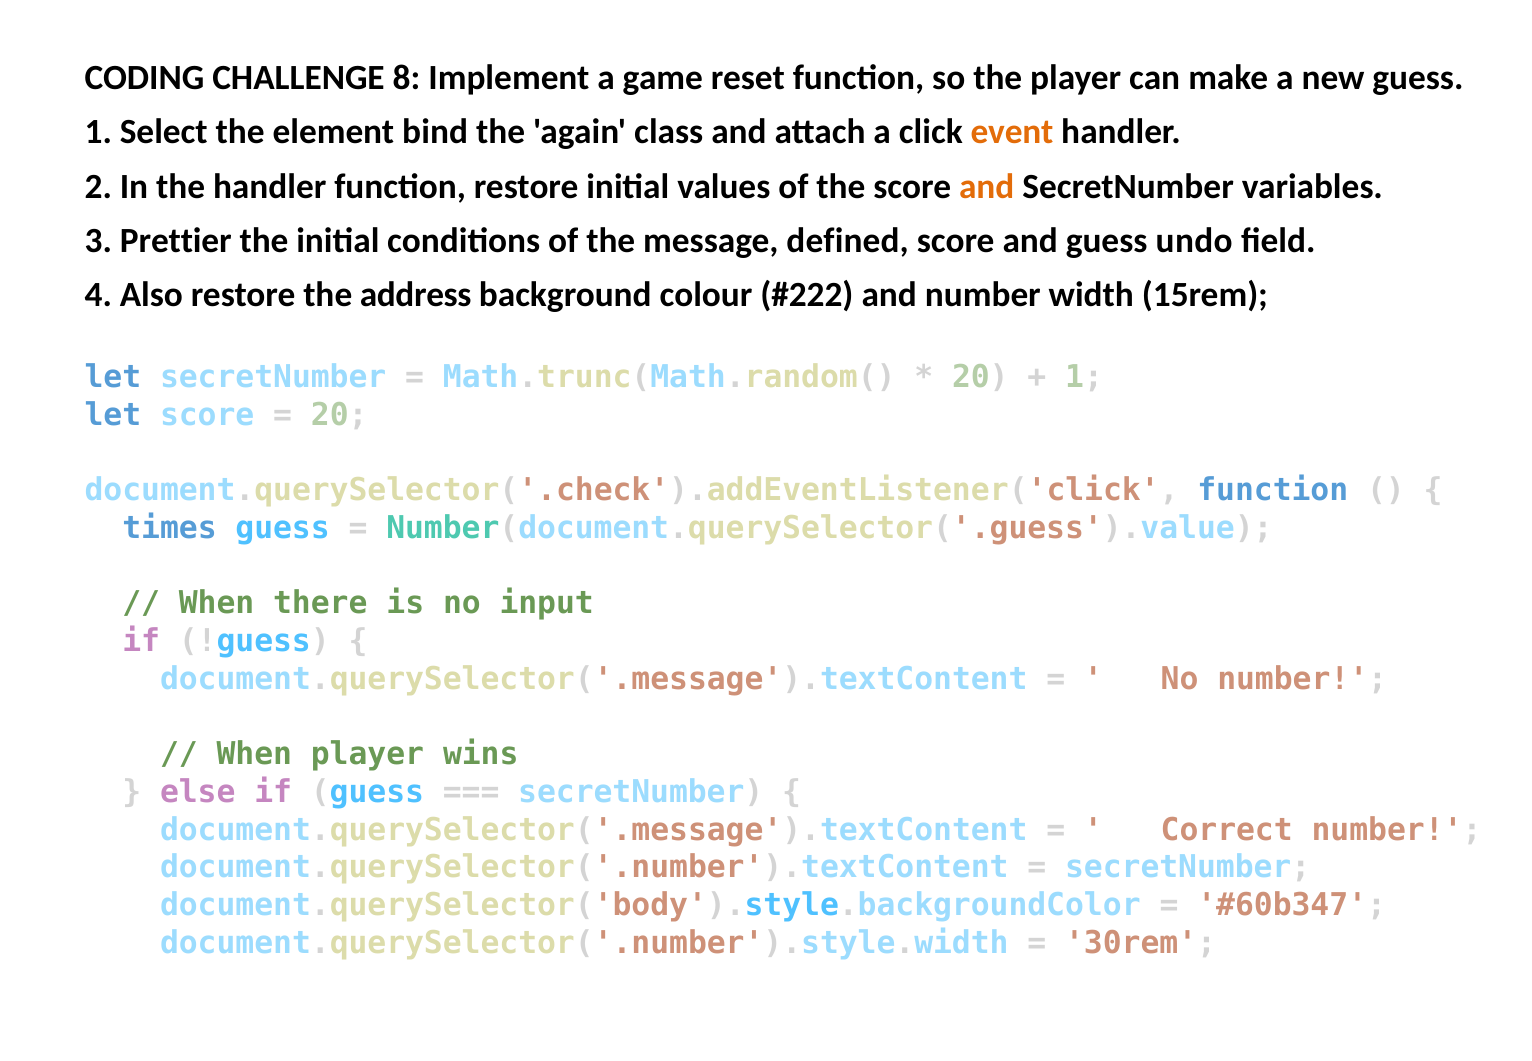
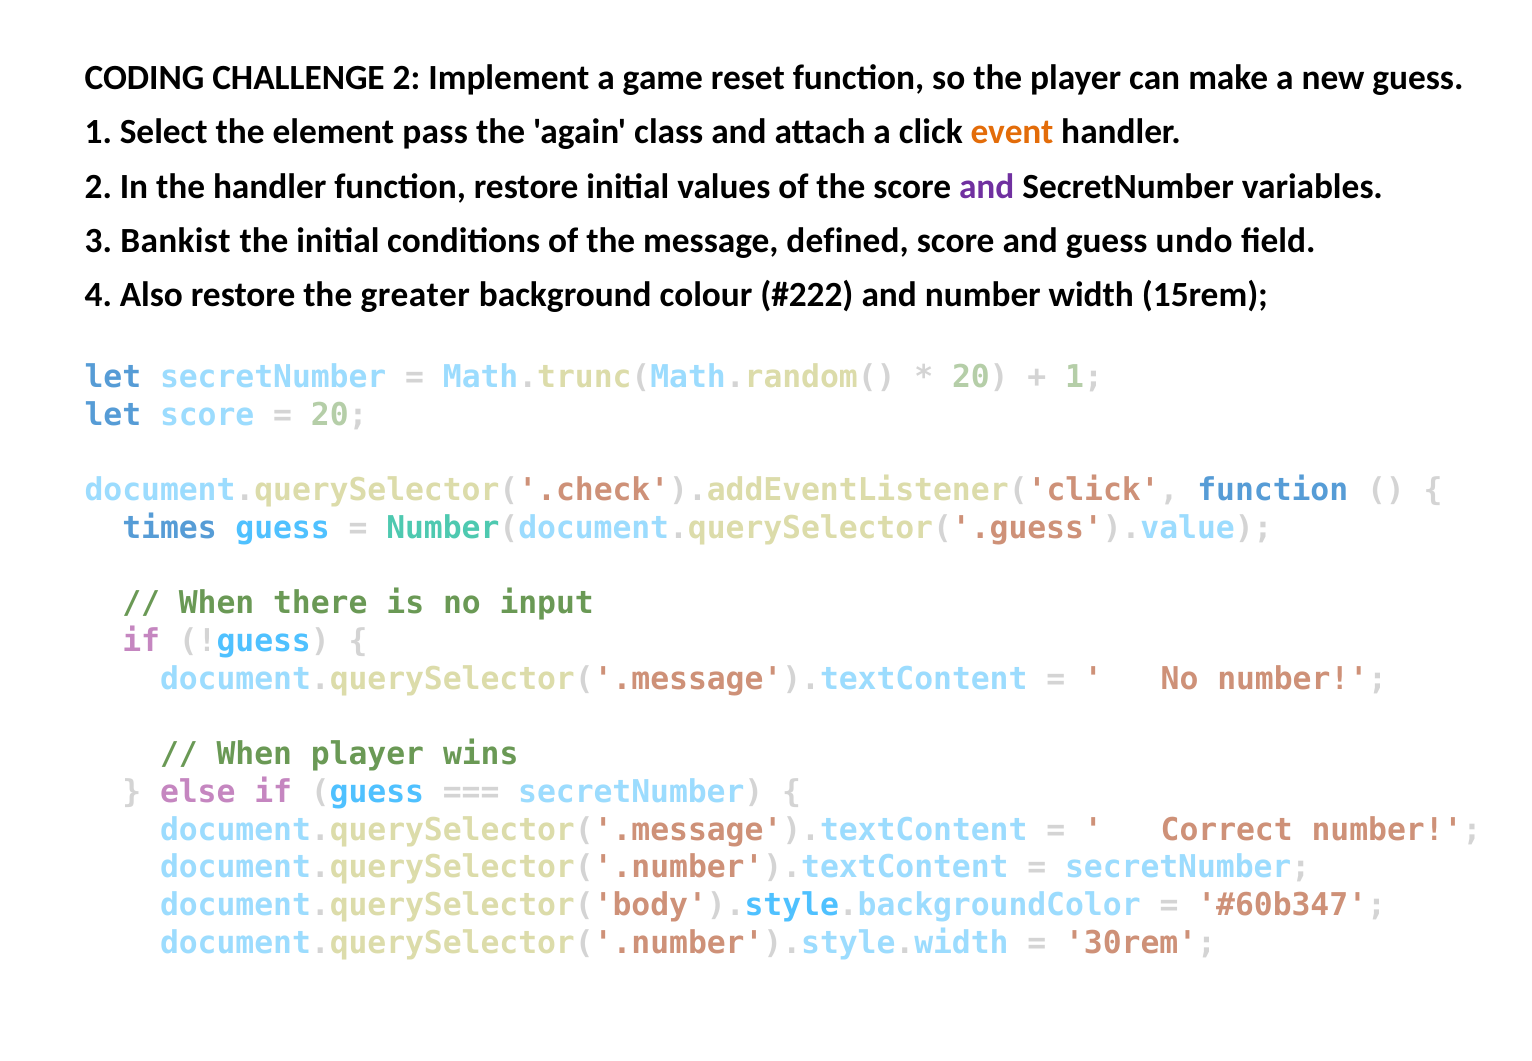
CHALLENGE 8: 8 -> 2
bind: bind -> pass
and at (987, 186) colour: orange -> purple
Prettier: Prettier -> Bankist
address: address -> greater
